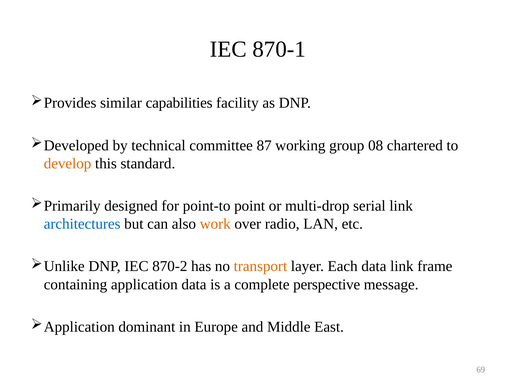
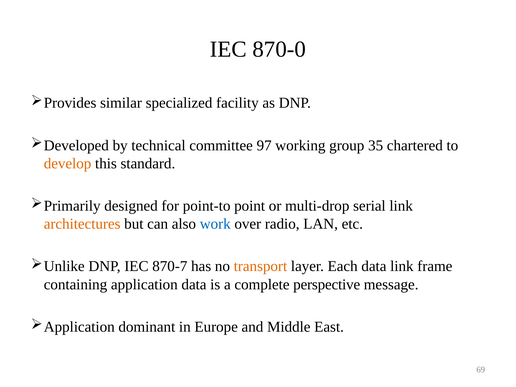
870-1: 870-1 -> 870-0
capabilities: capabilities -> specialized
87: 87 -> 97
08: 08 -> 35
architectures colour: blue -> orange
work colour: orange -> blue
870-2: 870-2 -> 870-7
